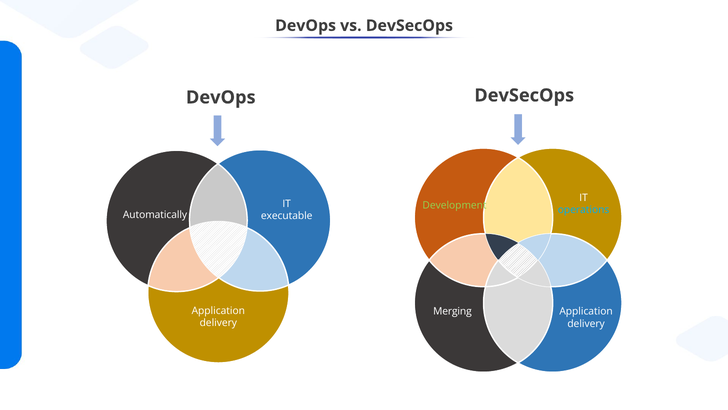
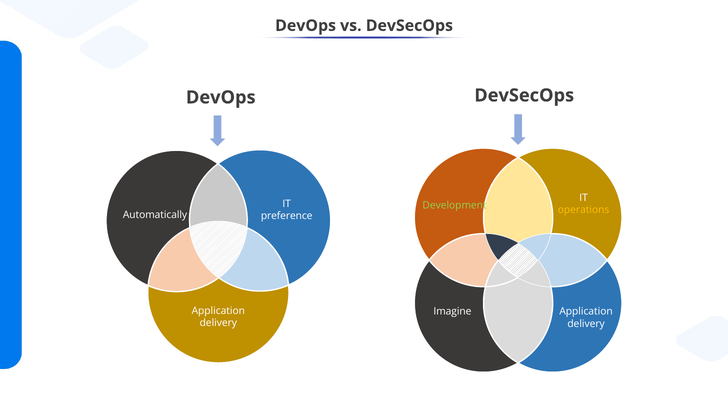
operations colour: light blue -> yellow
executable: executable -> preference
Merging: Merging -> Imagine
